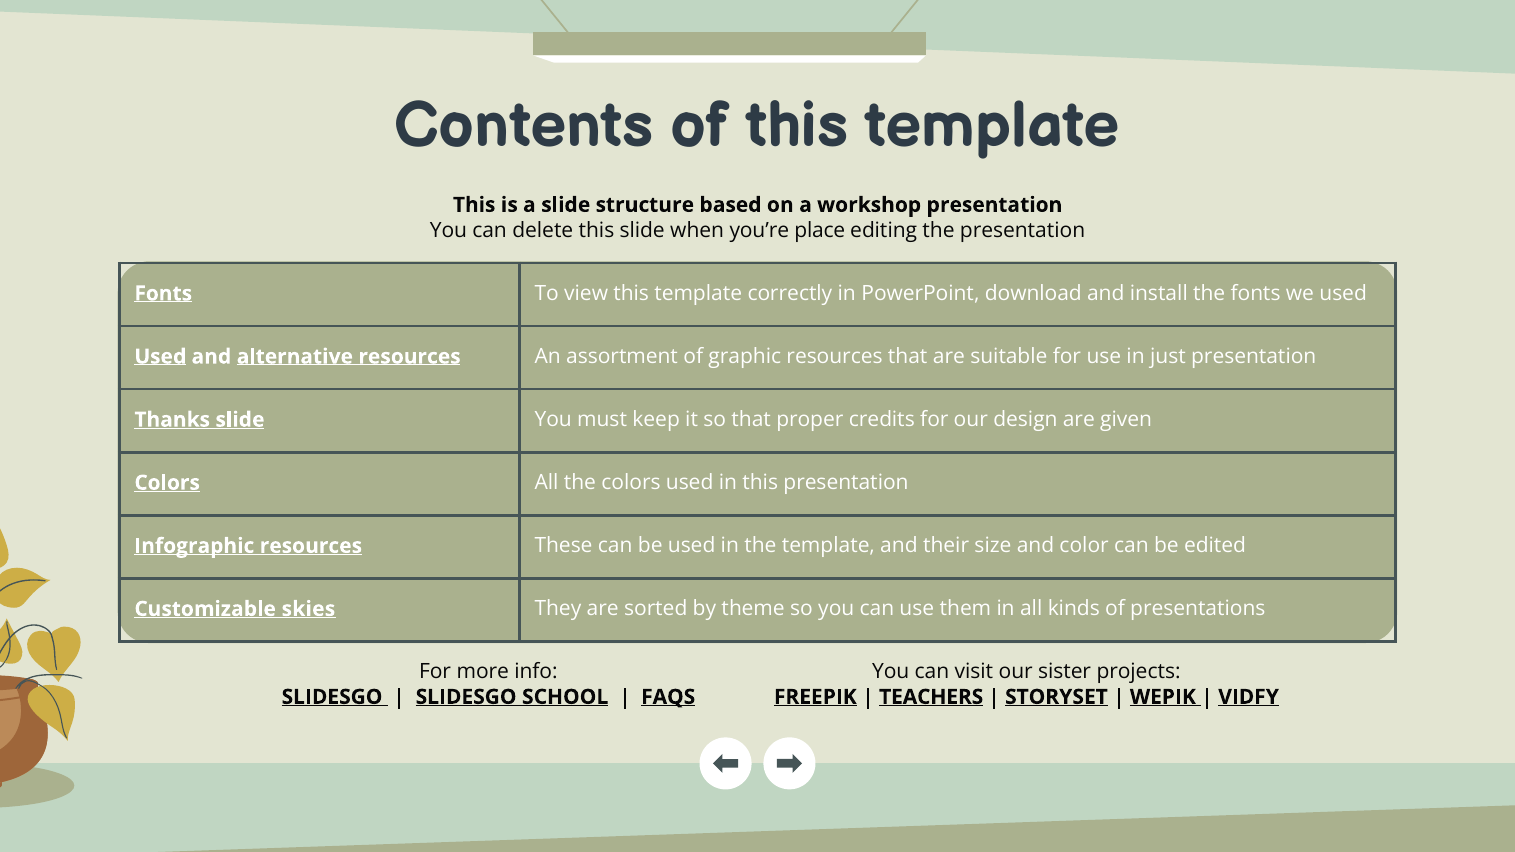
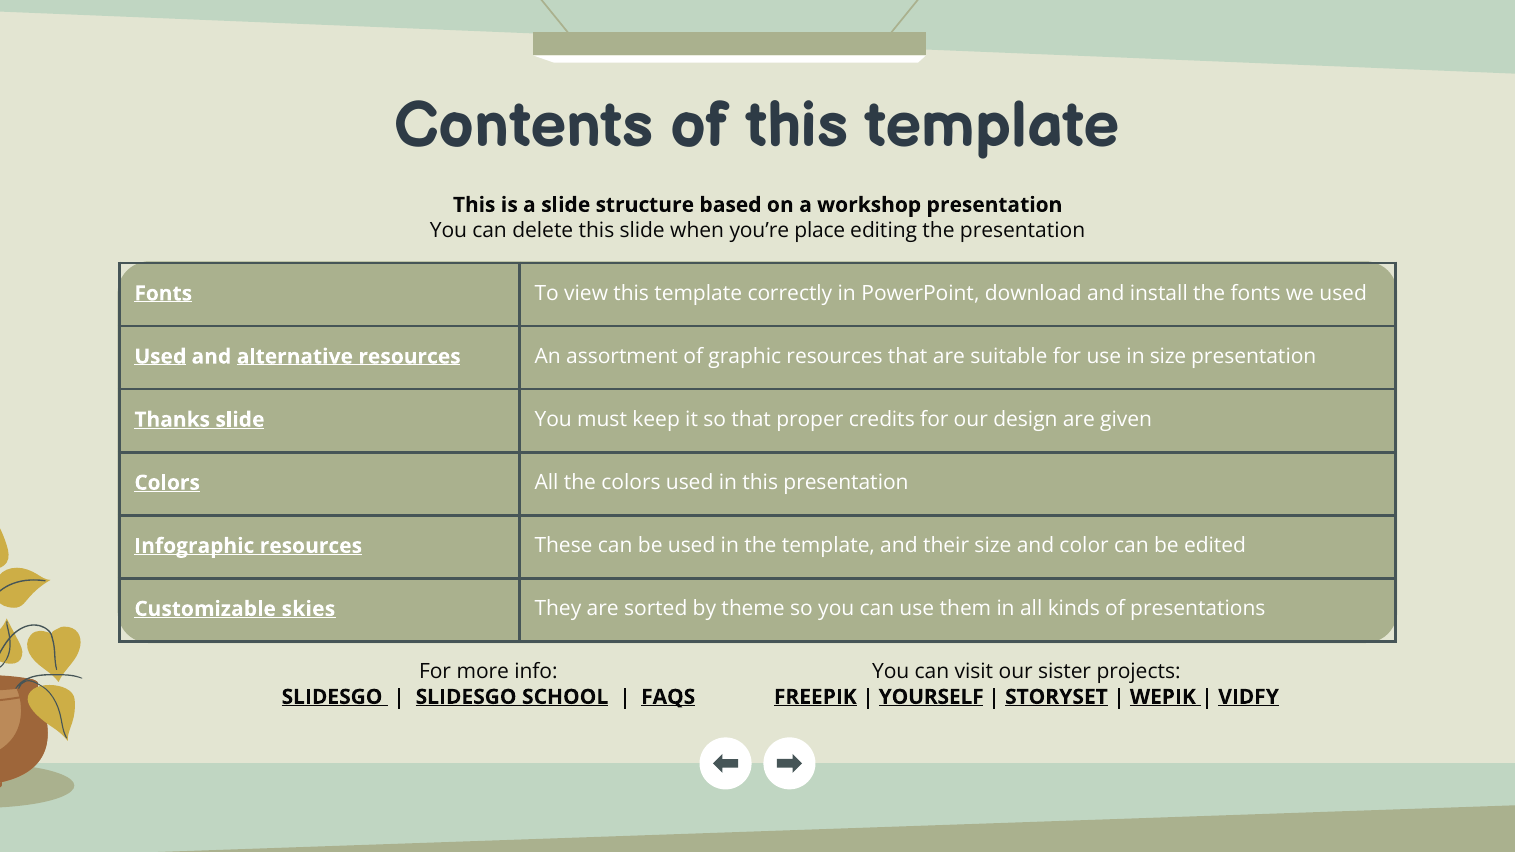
in just: just -> size
TEACHERS: TEACHERS -> YOURSELF
